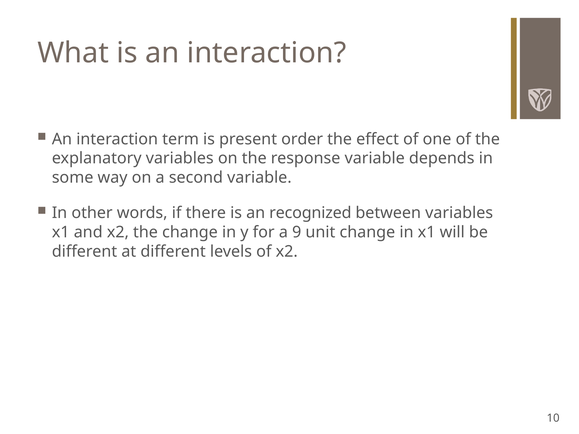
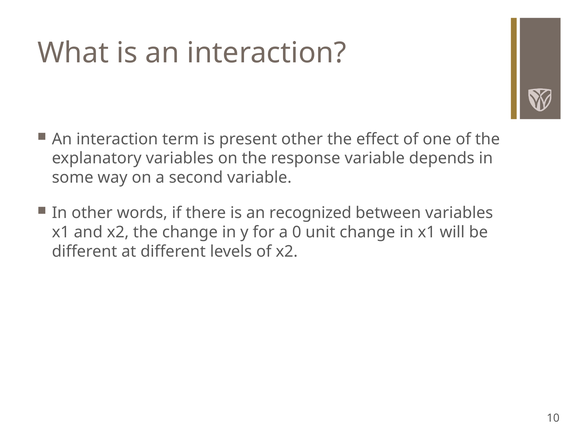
present order: order -> other
9: 9 -> 0
